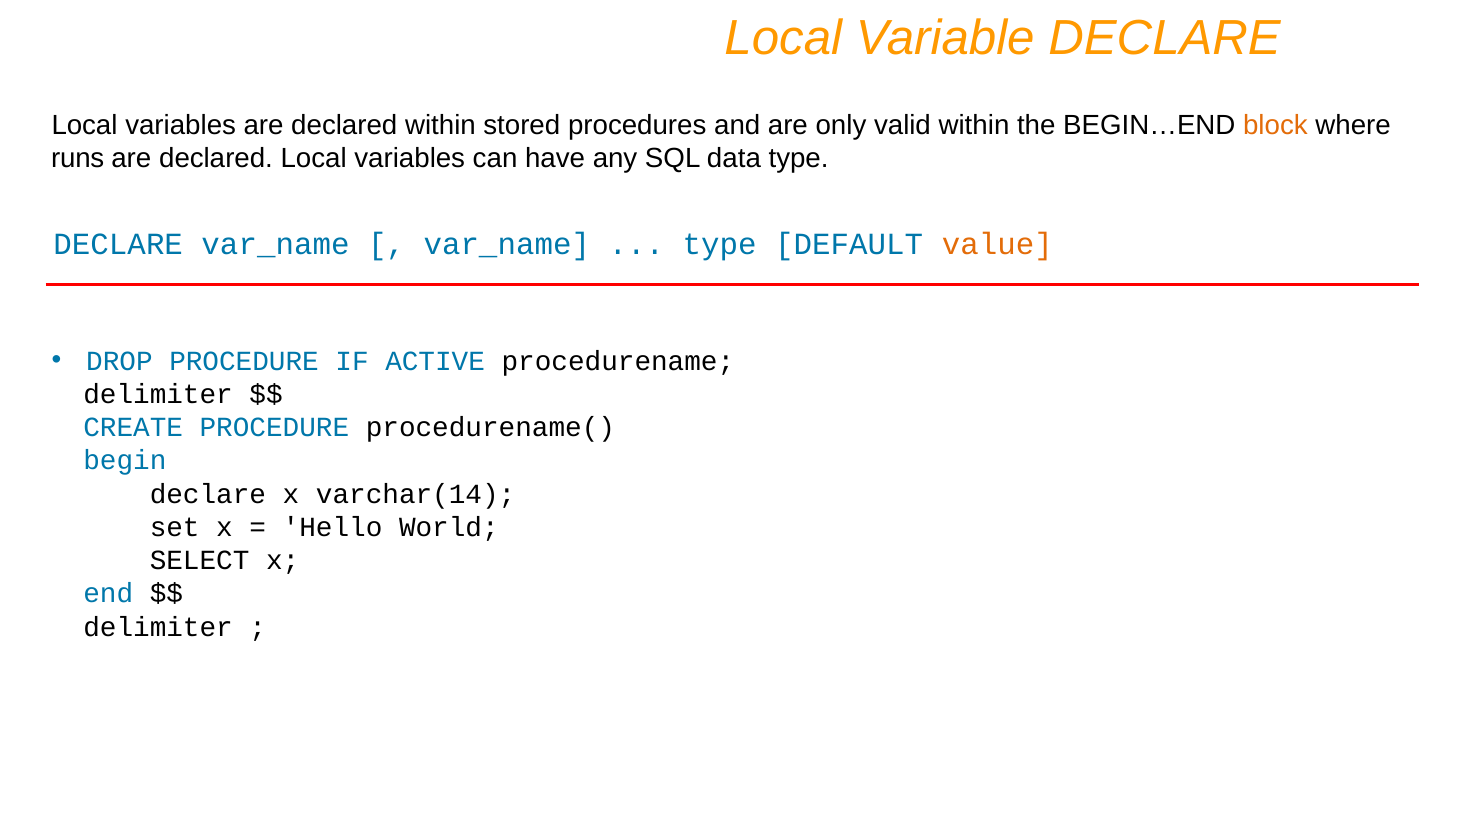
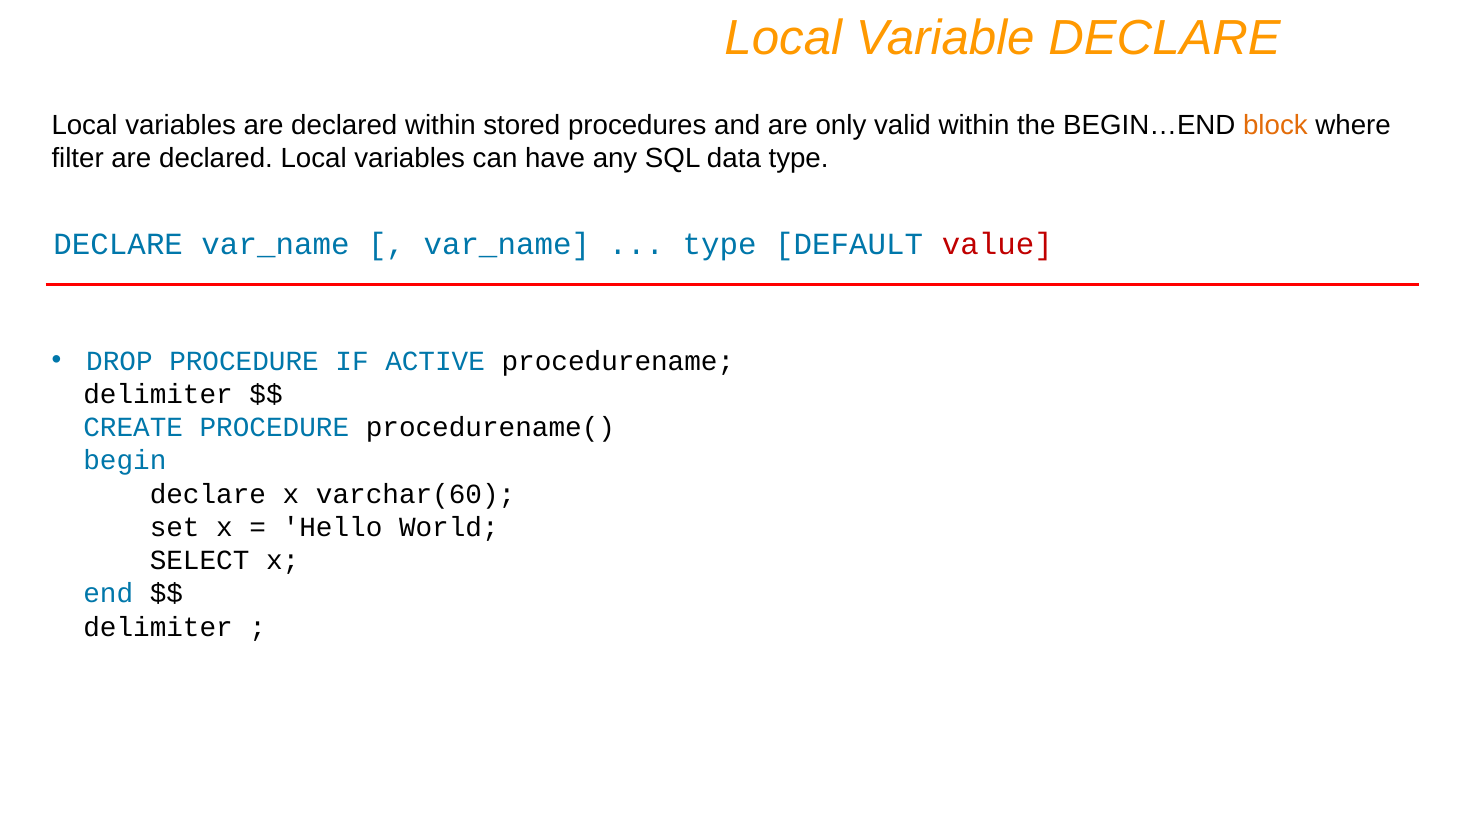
runs: runs -> filter
value colour: orange -> red
varchar(14: varchar(14 -> varchar(60
